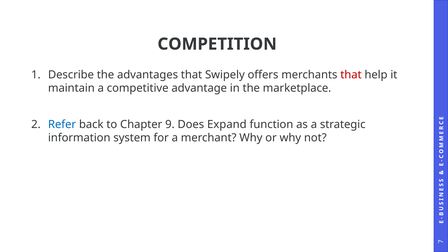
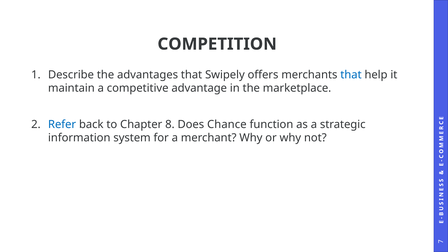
that at (351, 75) colour: red -> blue
9: 9 -> 8
Expand: Expand -> Chance
